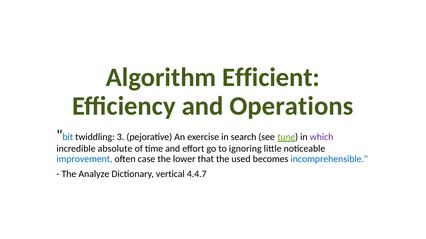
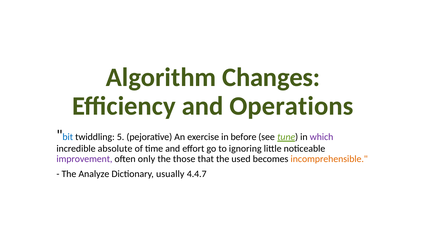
Efficient: Efficient -> Changes
3: 3 -> 5
search: search -> before
improvement colour: blue -> purple
case: case -> only
lower: lower -> those
incomprehensible colour: blue -> orange
vertical: vertical -> usually
